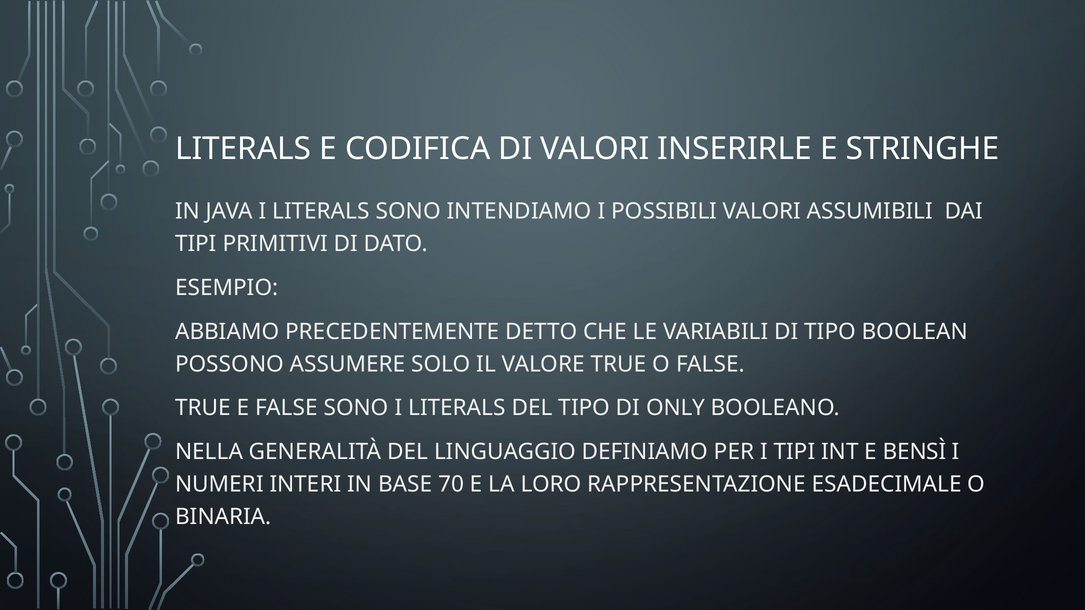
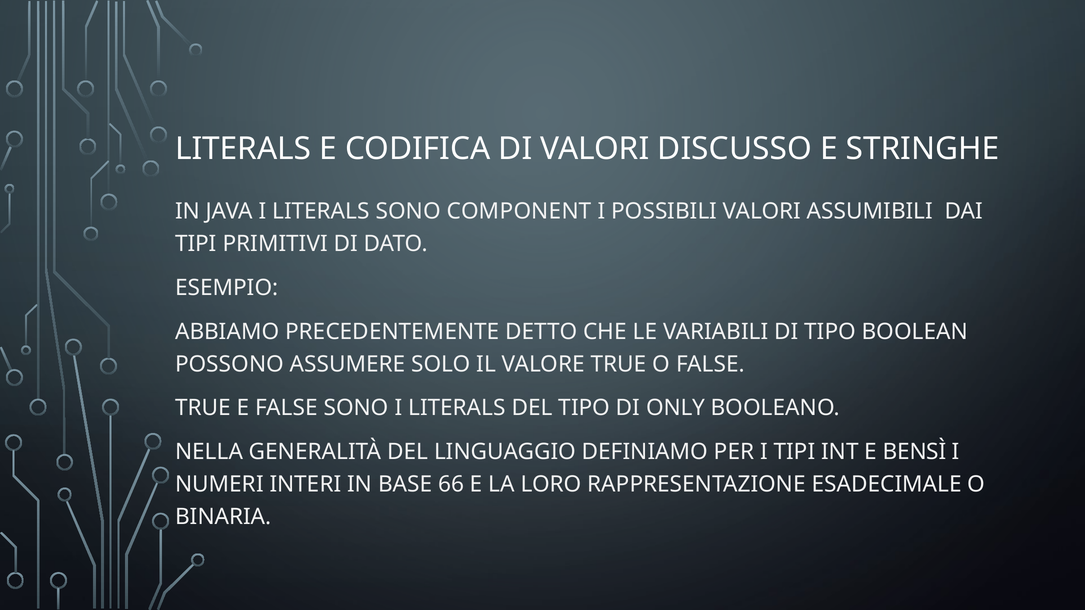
INSERIRLE: INSERIRLE -> DISCUSSO
INTENDIAMO: INTENDIAMO -> COMPONENT
70: 70 -> 66
